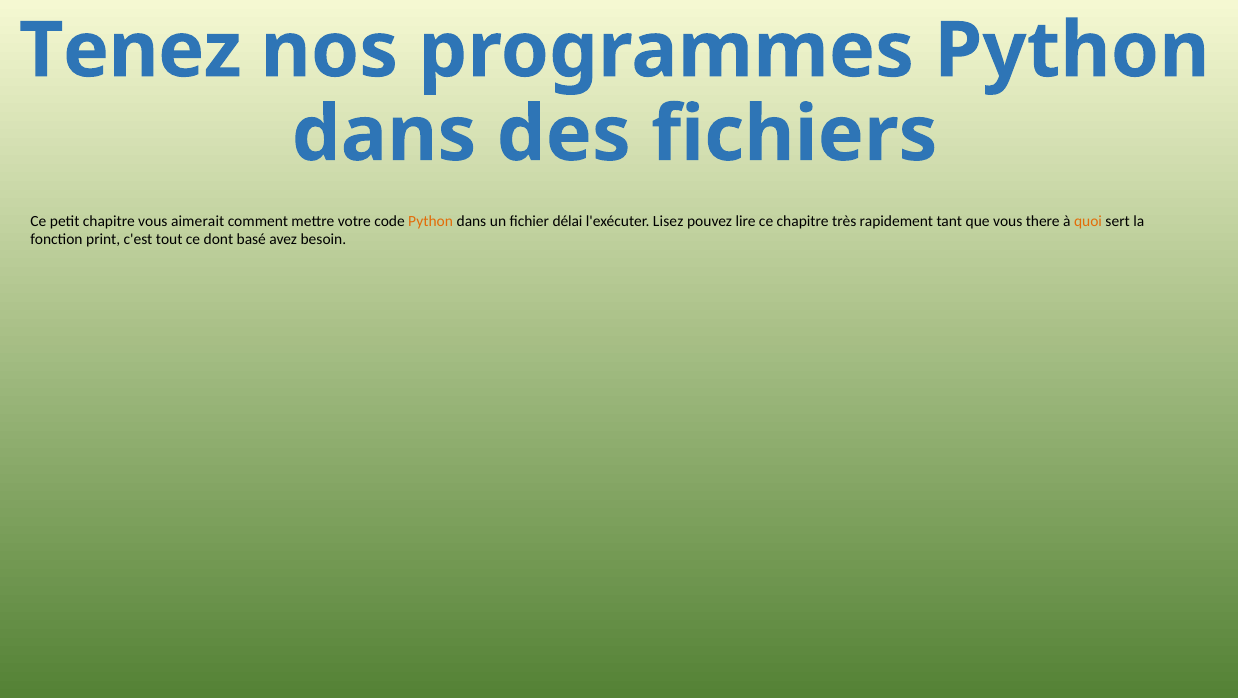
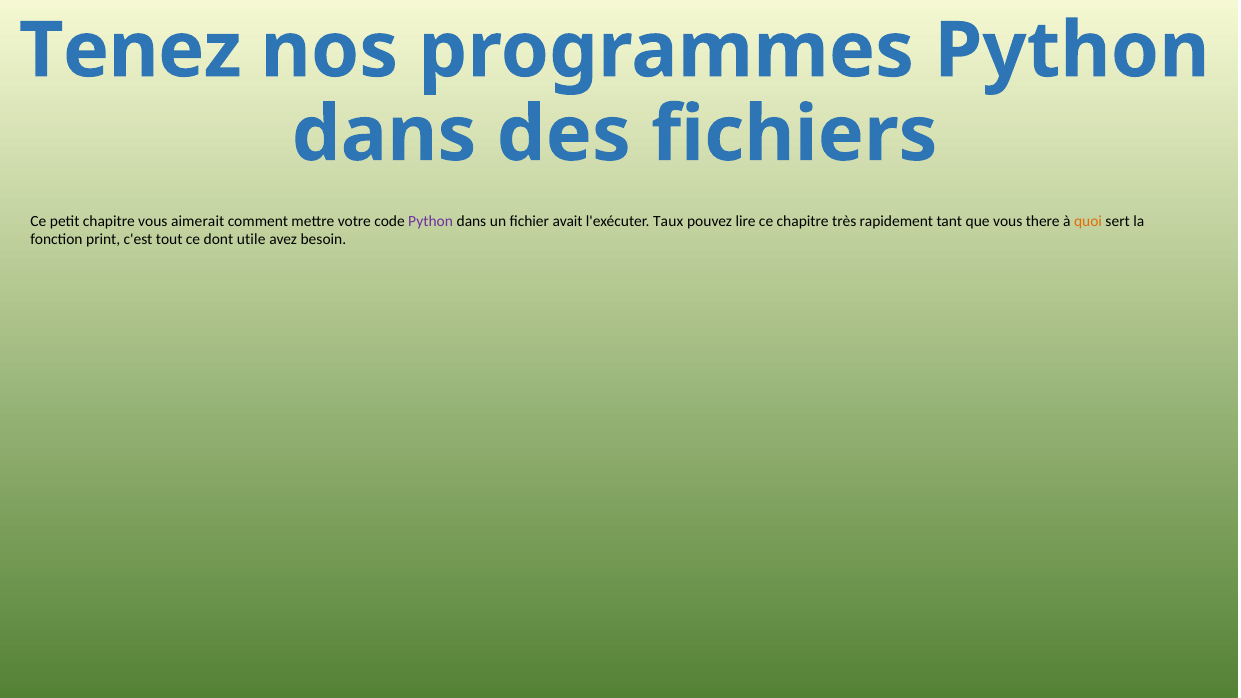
Python at (431, 221) colour: orange -> purple
délai: délai -> avait
Lisez: Lisez -> Taux
basé: basé -> utile
